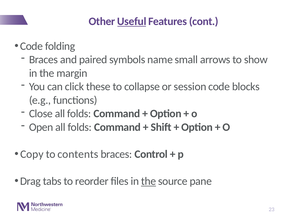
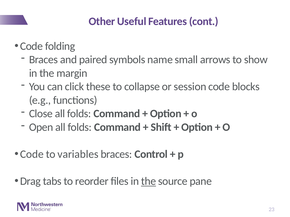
Useful underline: present -> none
Copy at (32, 155): Copy -> Code
contents: contents -> variables
